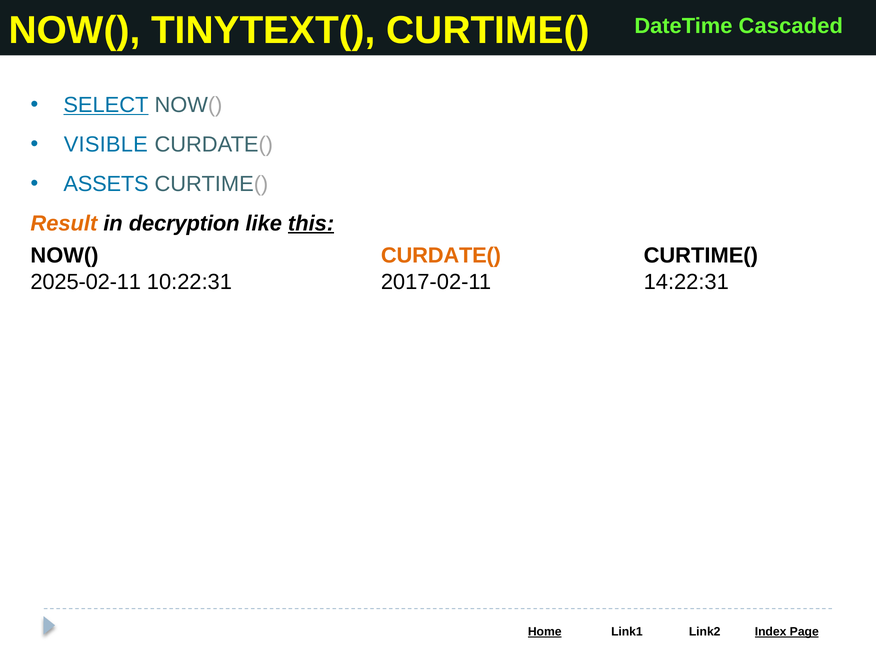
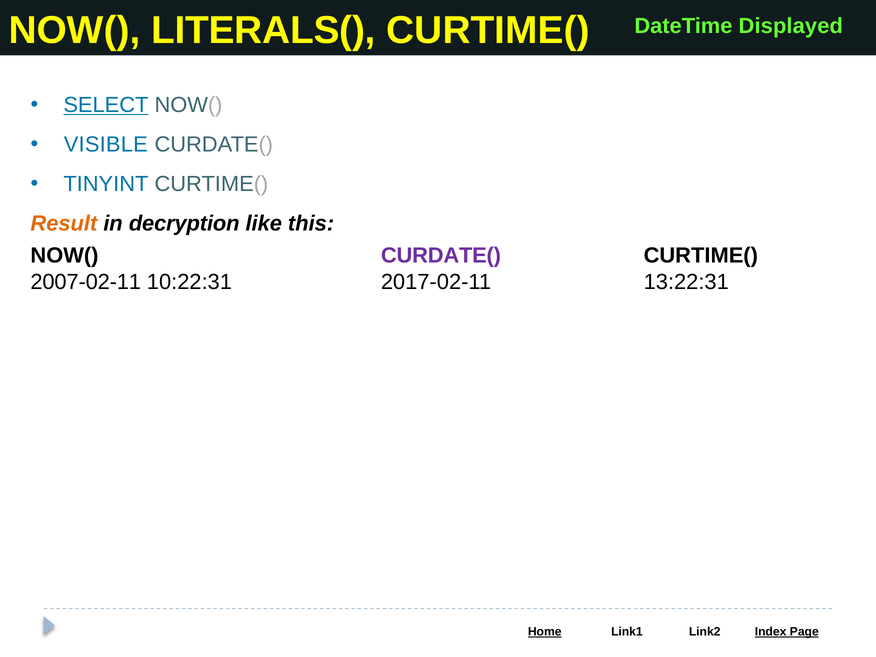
TINYTEXT(: TINYTEXT( -> LITERALS(
Cascaded: Cascaded -> Displayed
ASSETS: ASSETS -> TINYINT
this underline: present -> none
CURDATE( at (441, 256) colour: orange -> purple
2025-02-11: 2025-02-11 -> 2007-02-11
14:22:31: 14:22:31 -> 13:22:31
